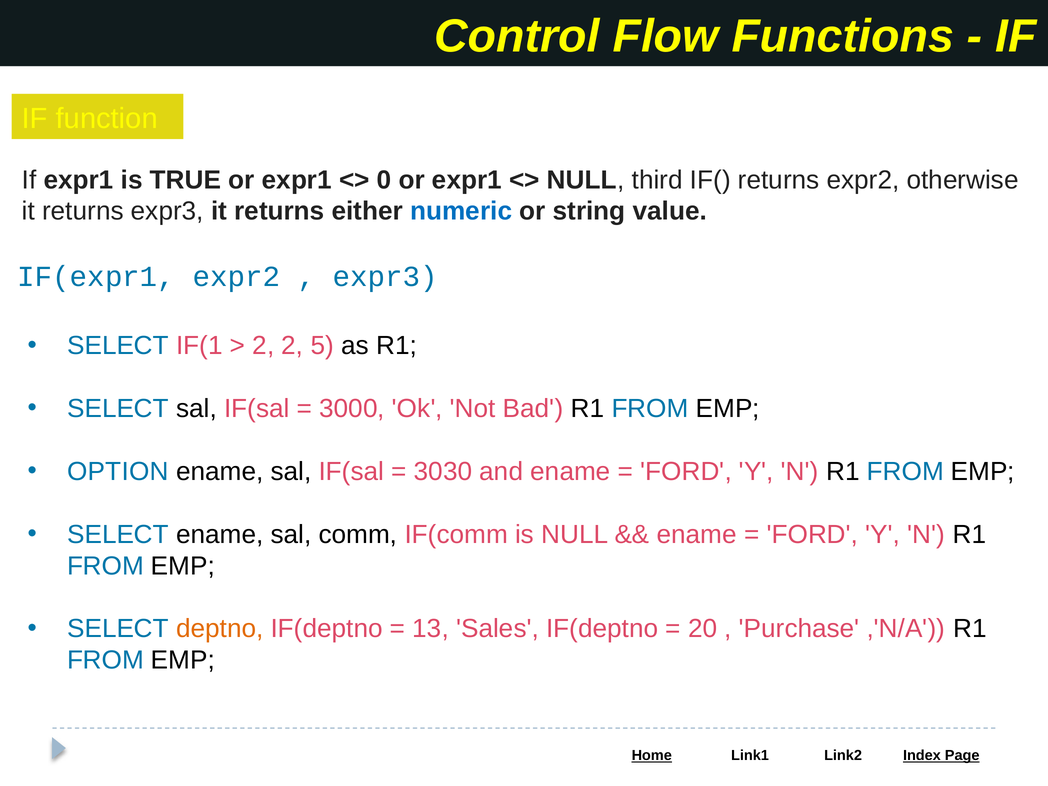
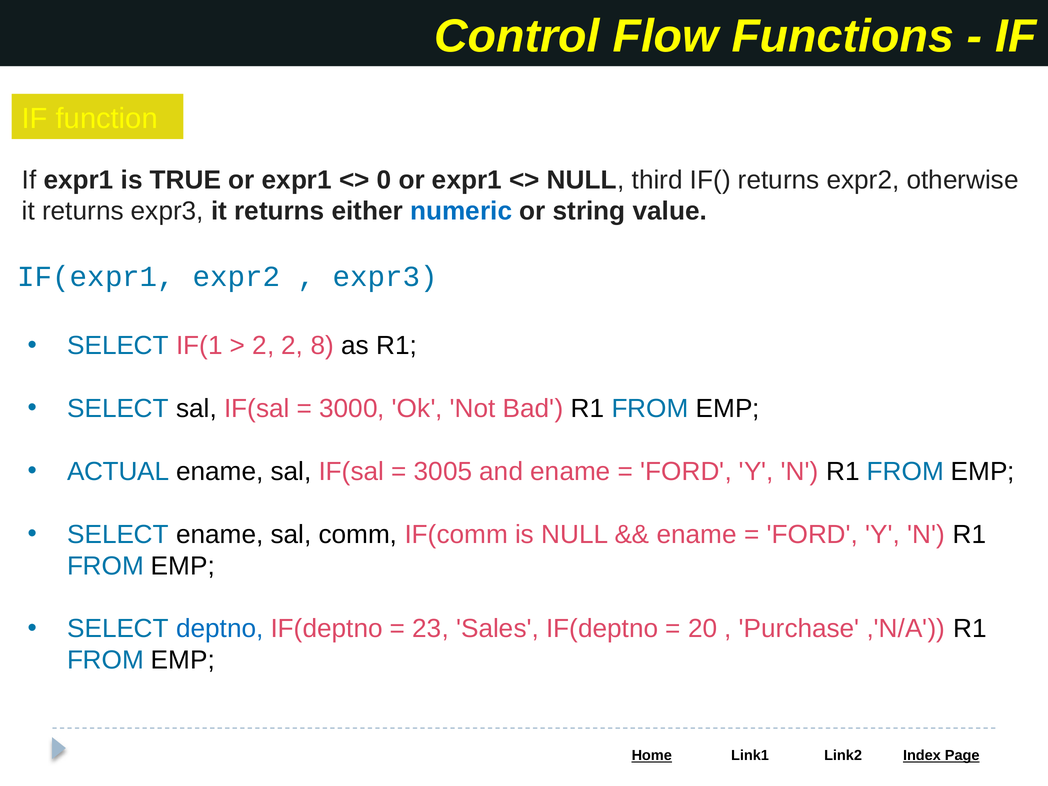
5: 5 -> 8
OPTION: OPTION -> ACTUAL
3030: 3030 -> 3005
deptno colour: orange -> blue
13: 13 -> 23
